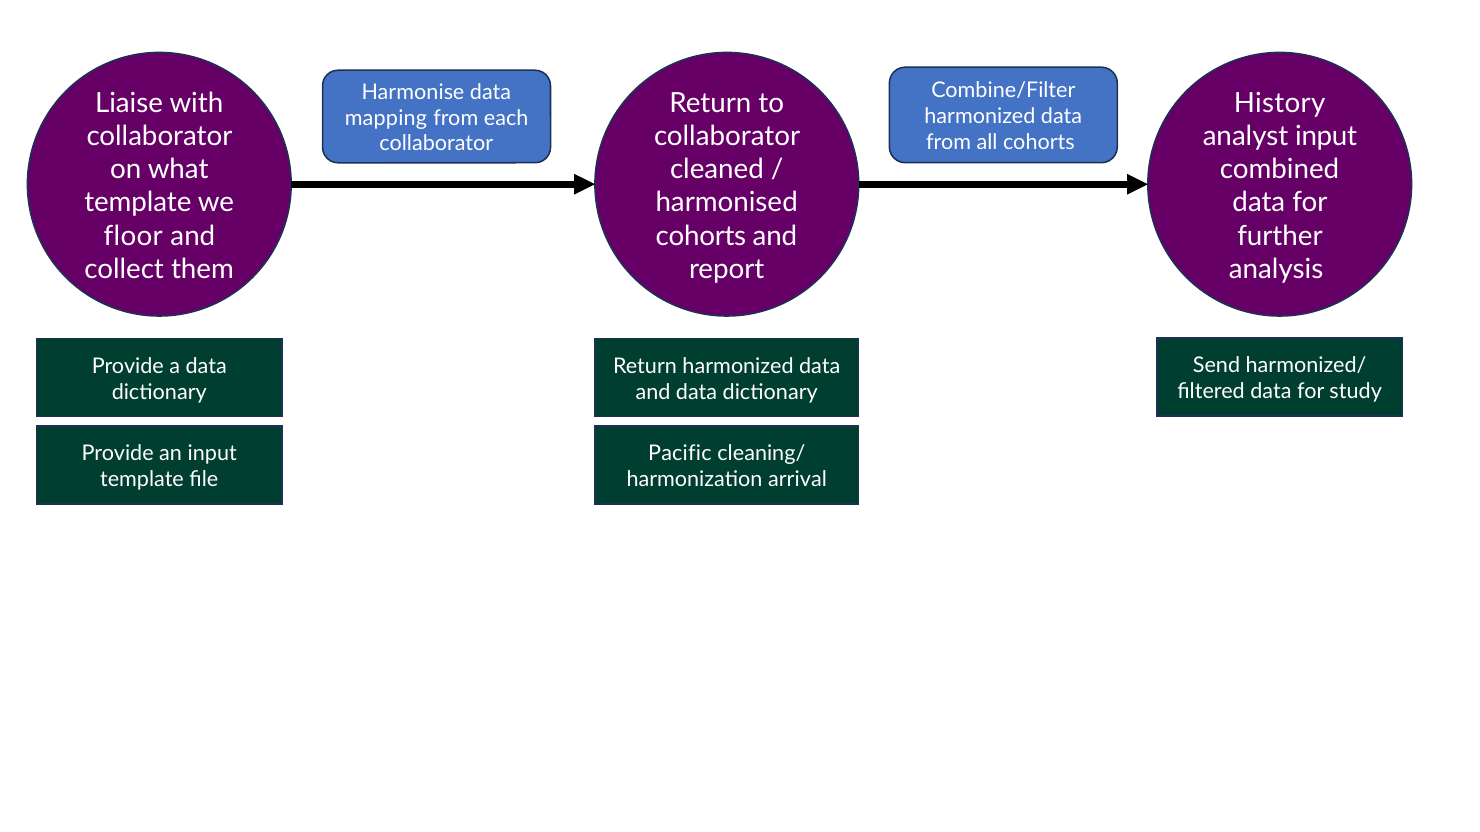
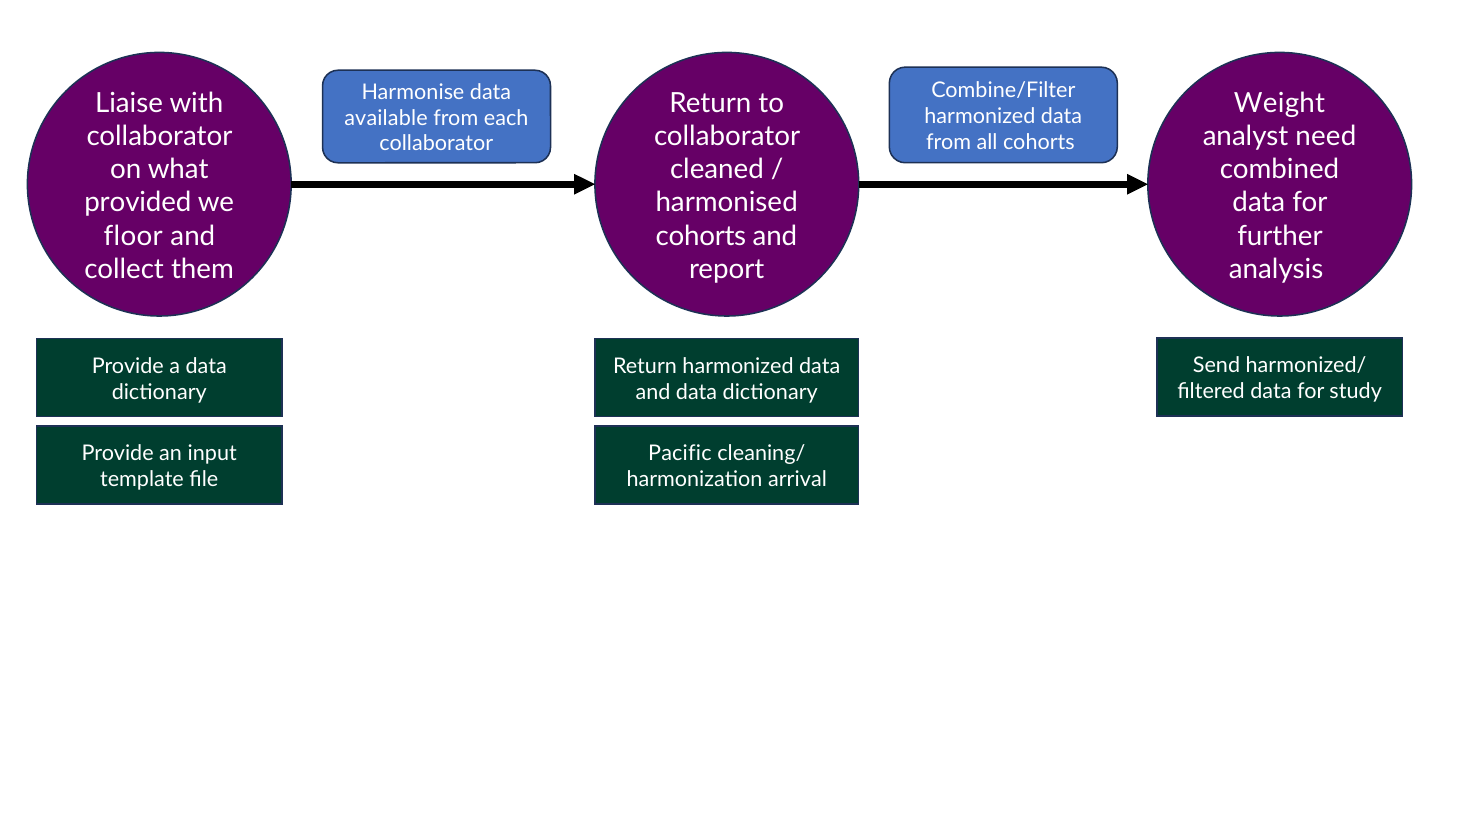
History: History -> Weight
mapping: mapping -> available
analyst input: input -> need
template at (138, 203): template -> provided
